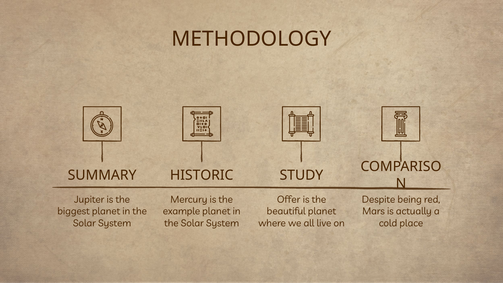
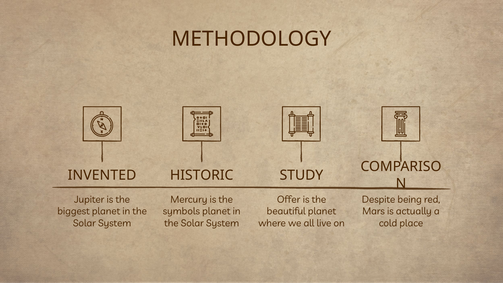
SUMMARY: SUMMARY -> INVENTED
example: example -> symbols
